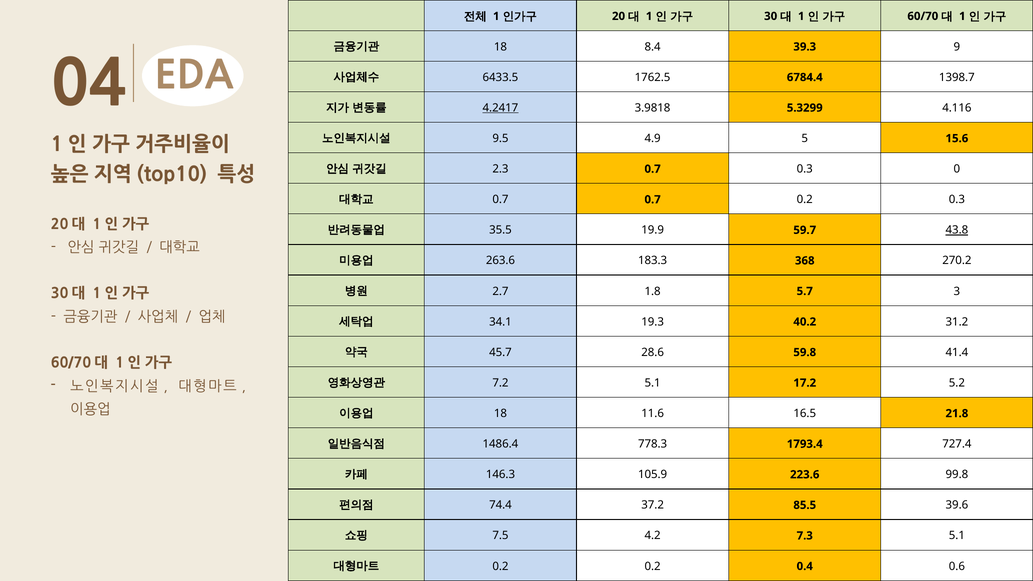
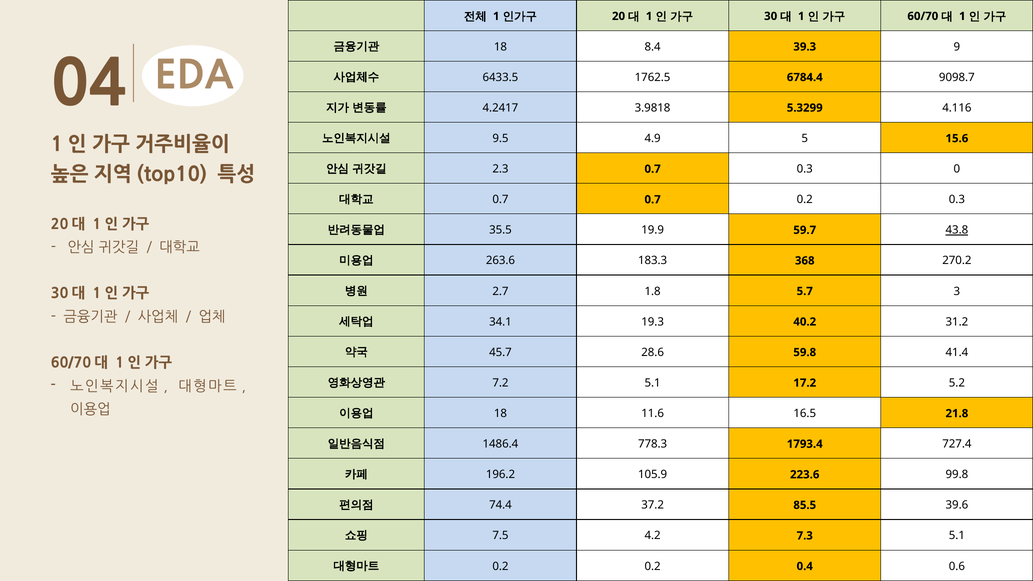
1398.7: 1398.7 -> 9098.7
4.2417 underline: present -> none
146.3: 146.3 -> 196.2
